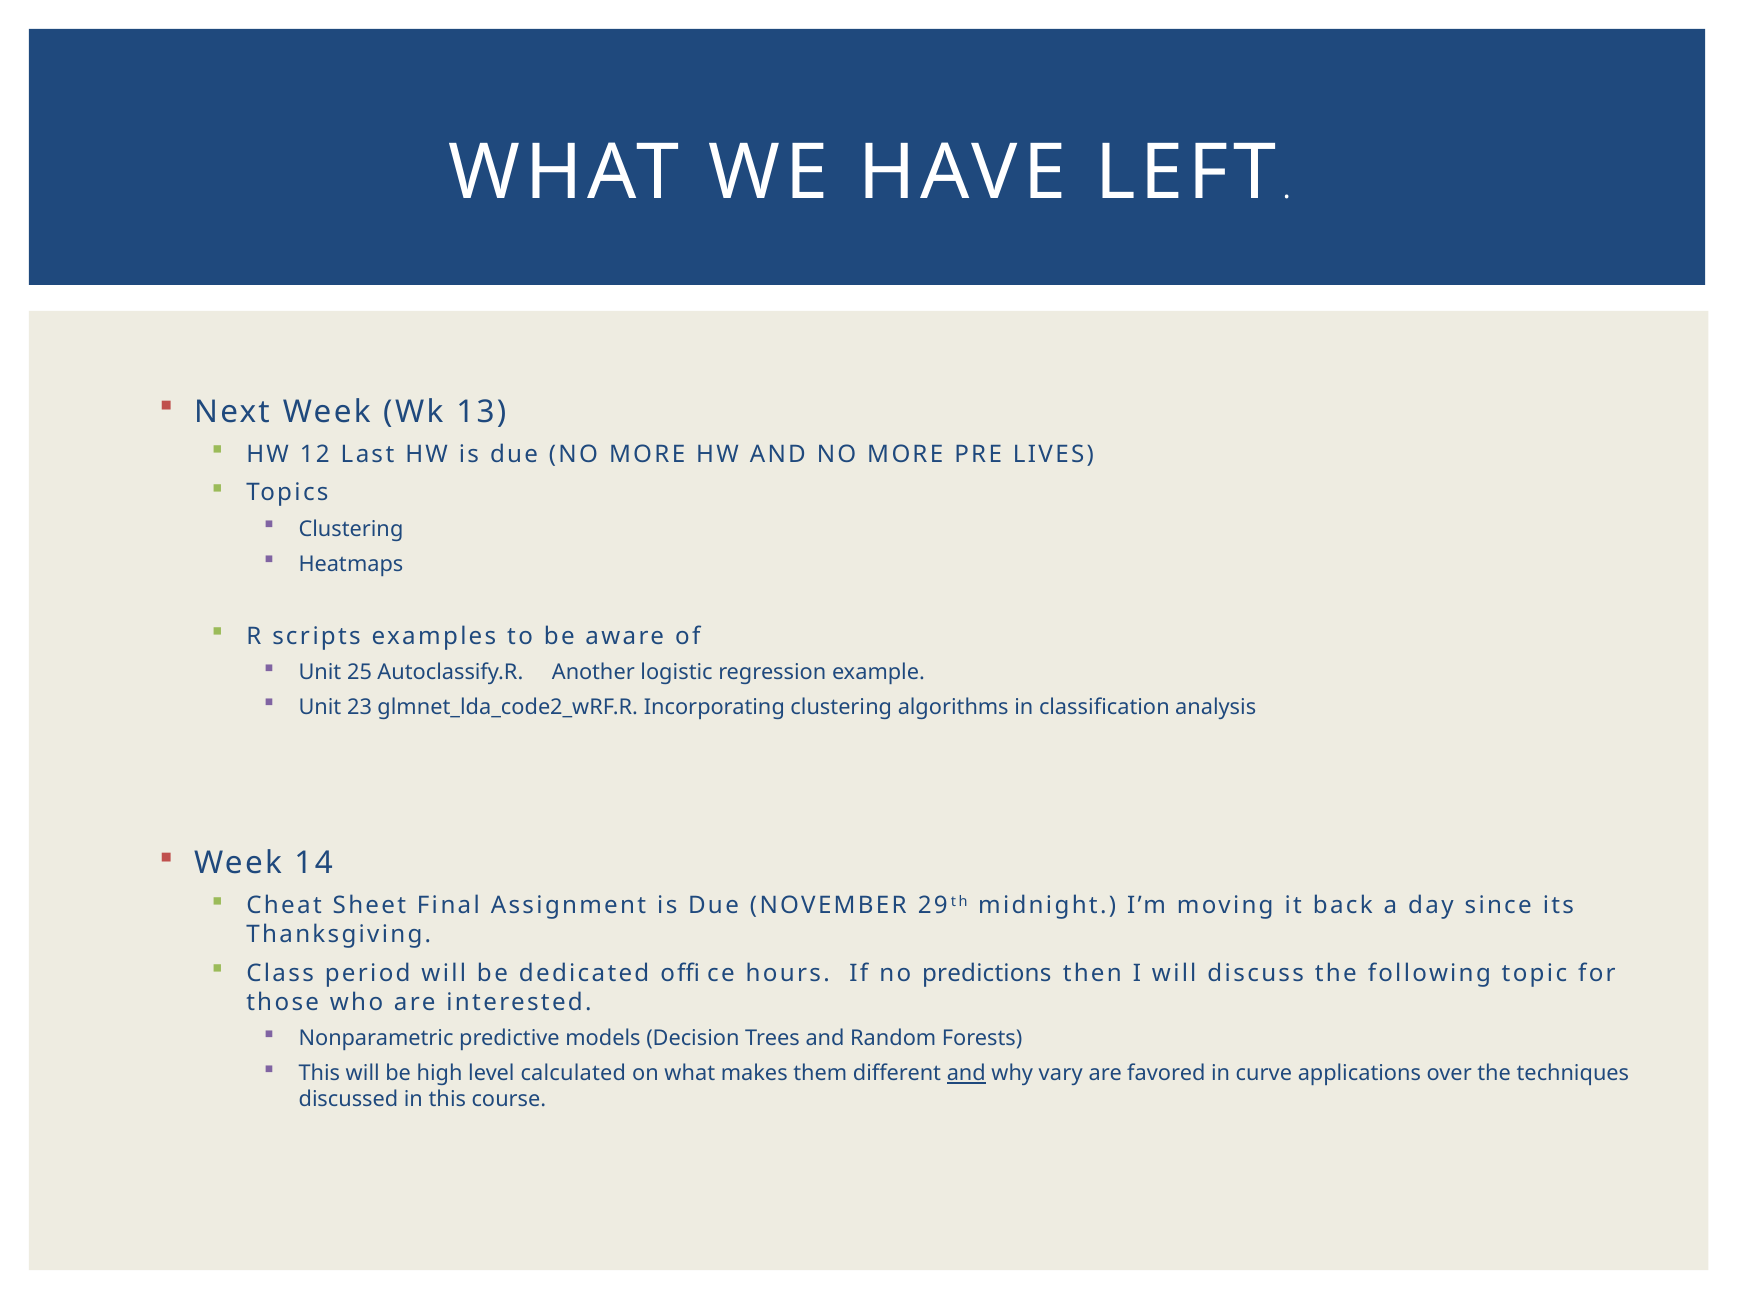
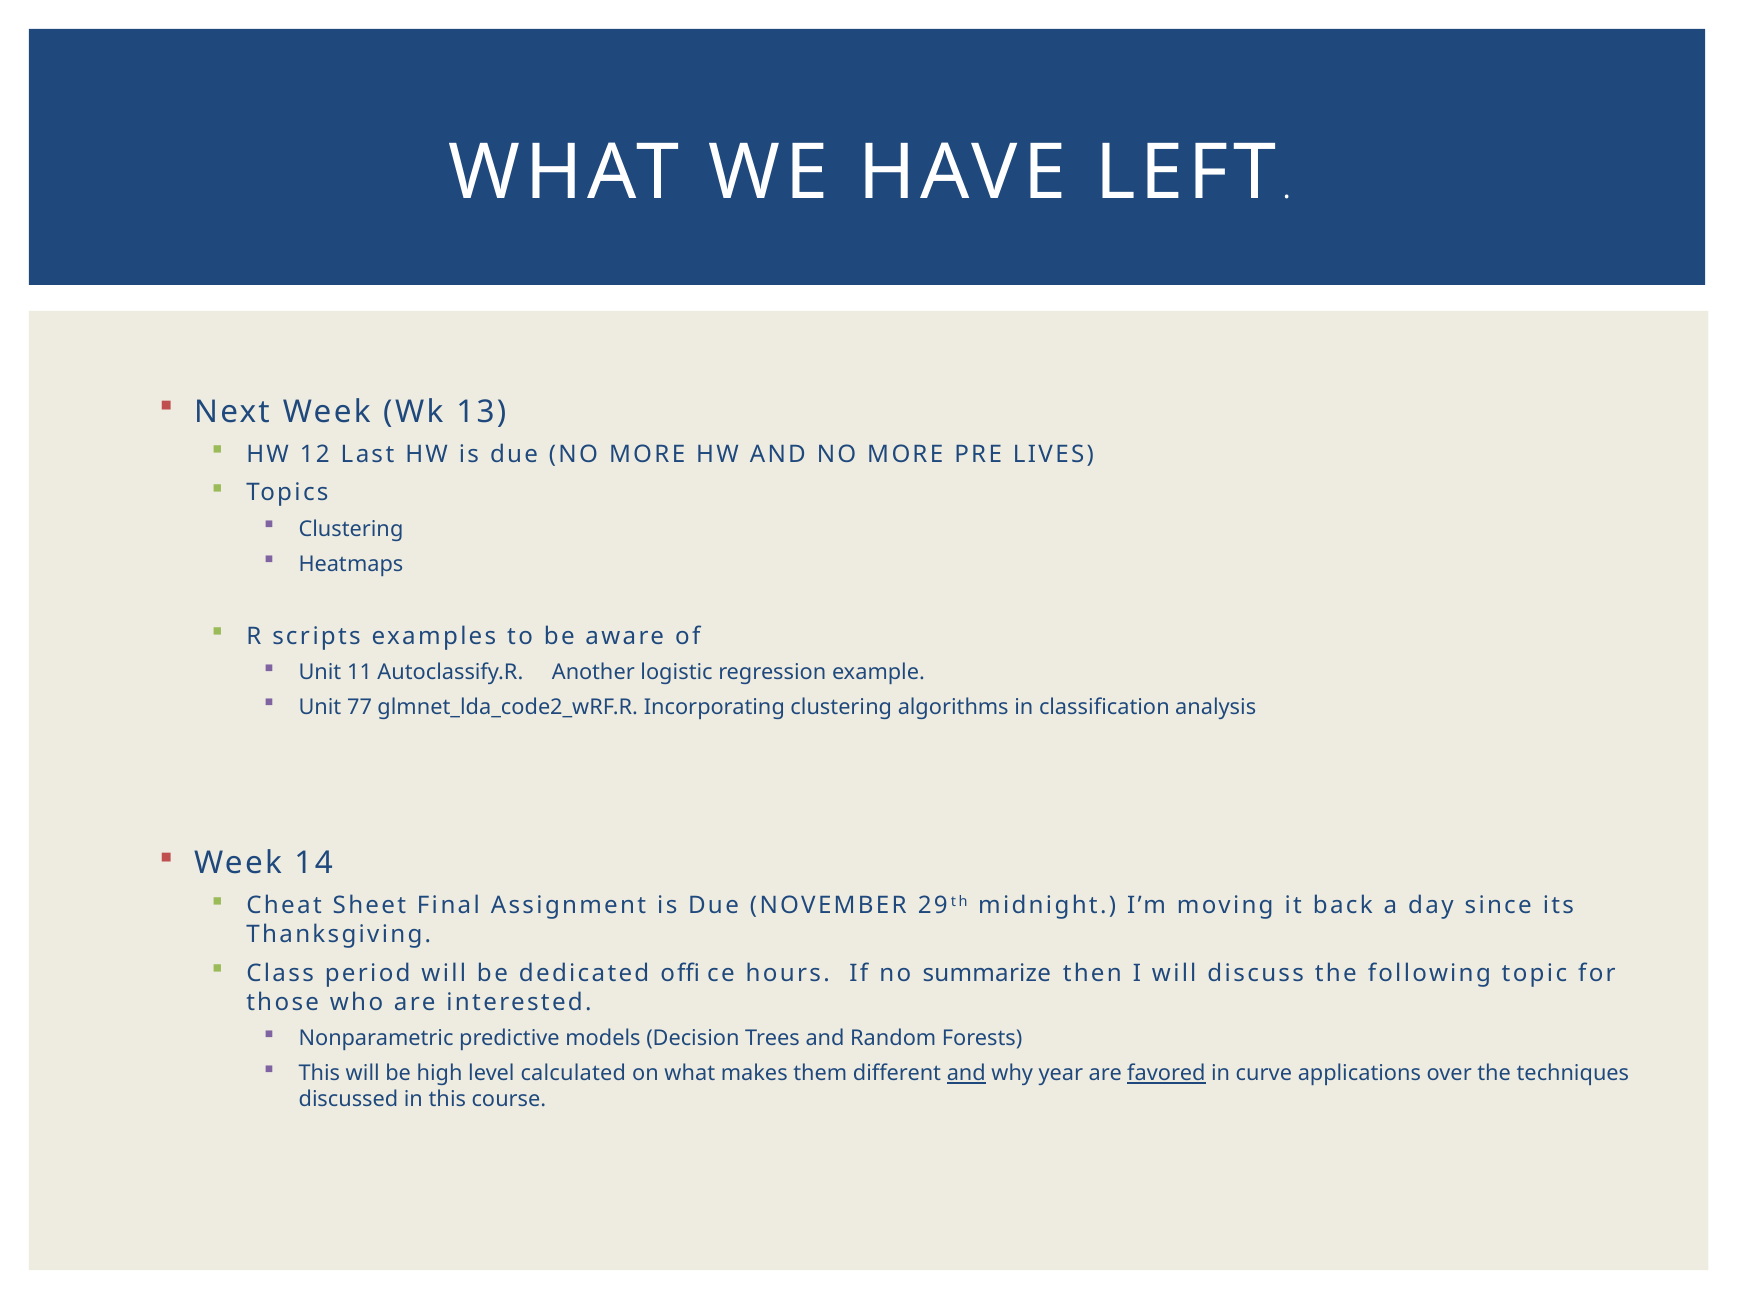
25: 25 -> 11
23: 23 -> 77
predictions: predictions -> summarize
vary: vary -> year
favored underline: none -> present
